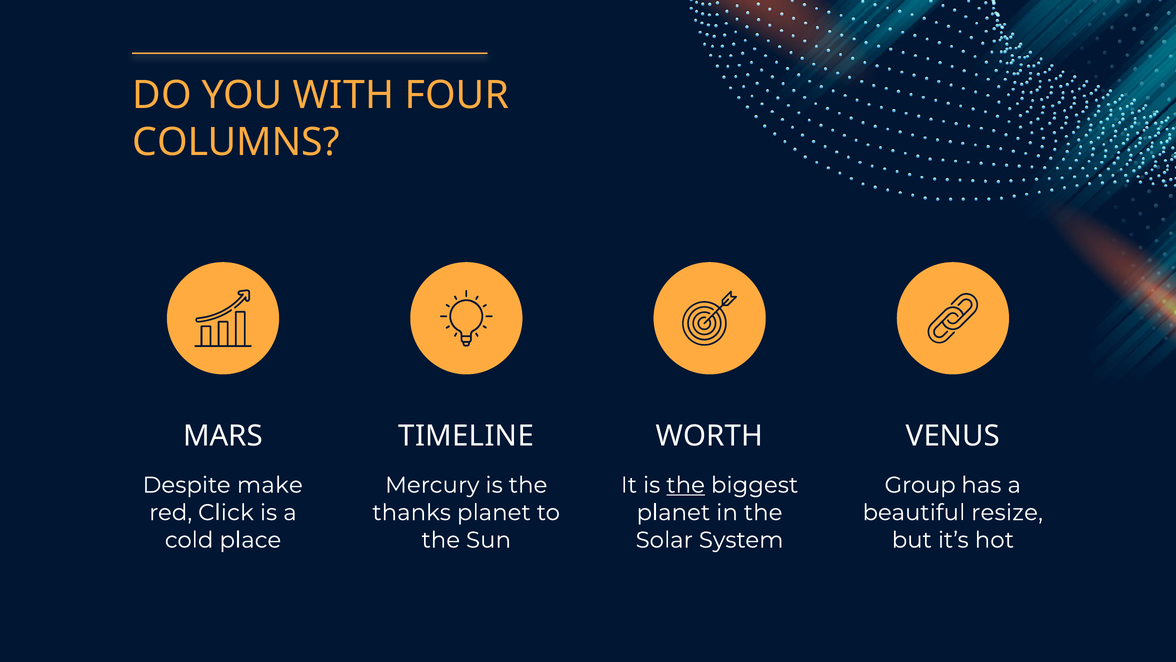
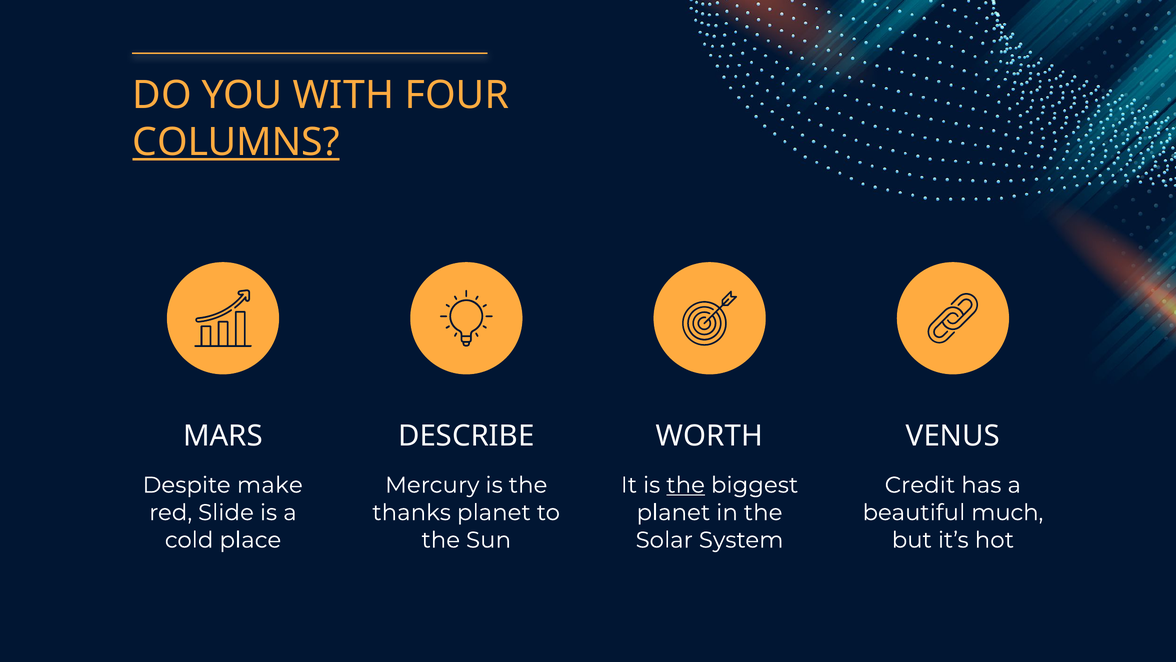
COLUMNS underline: none -> present
TIMELINE: TIMELINE -> DESCRIBE
Group: Group -> Credit
Click: Click -> Slide
resize: resize -> much
